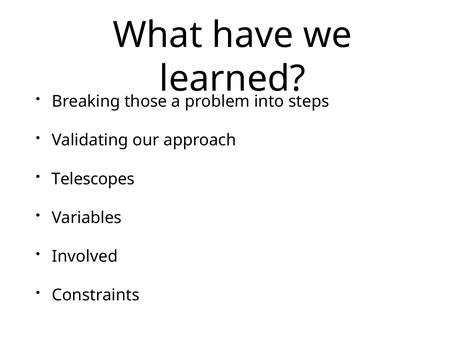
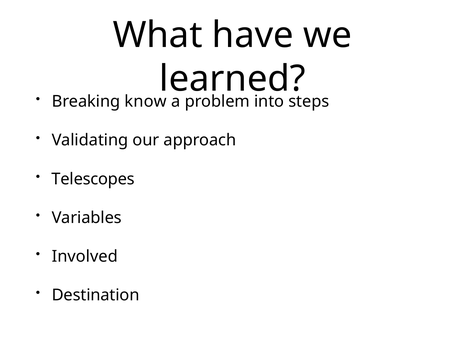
those: those -> know
Constraints: Constraints -> Destination
